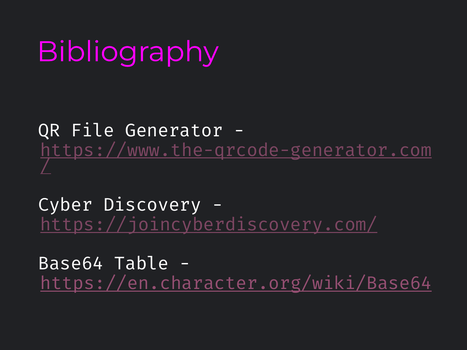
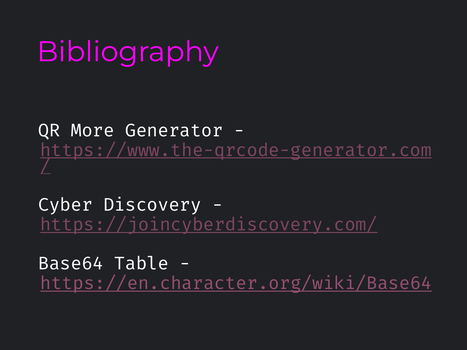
File: File -> More
